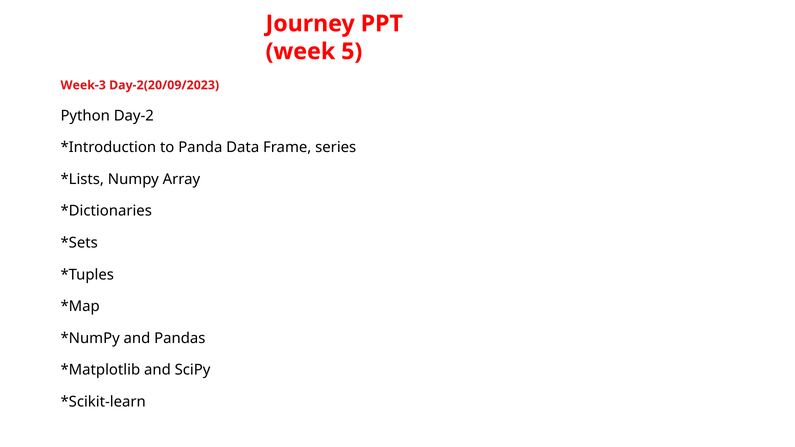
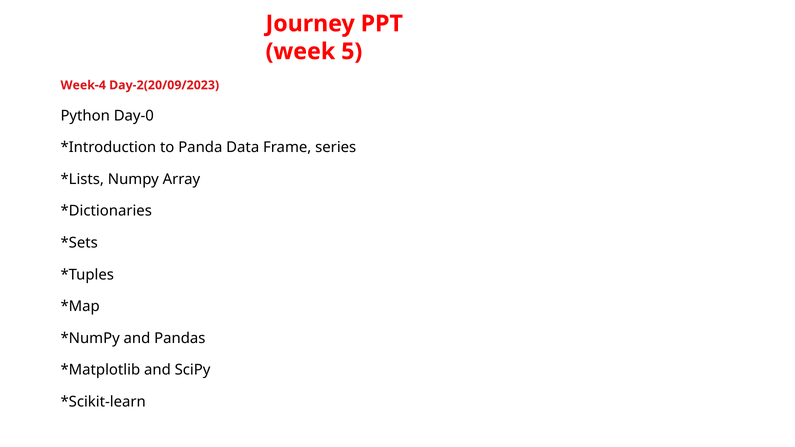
Week-3: Week-3 -> Week-4
Day-2: Day-2 -> Day-0
